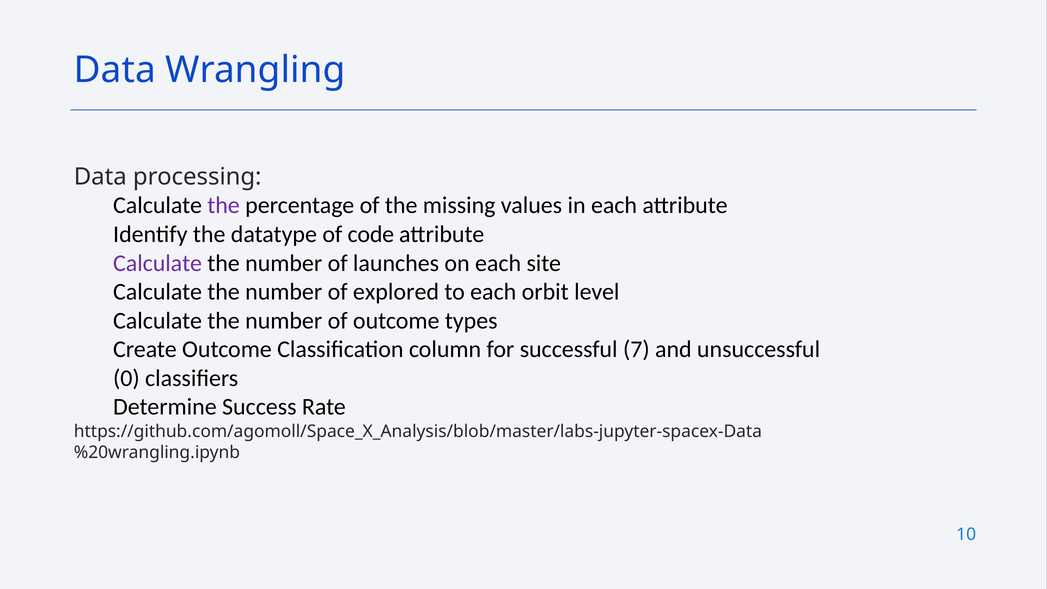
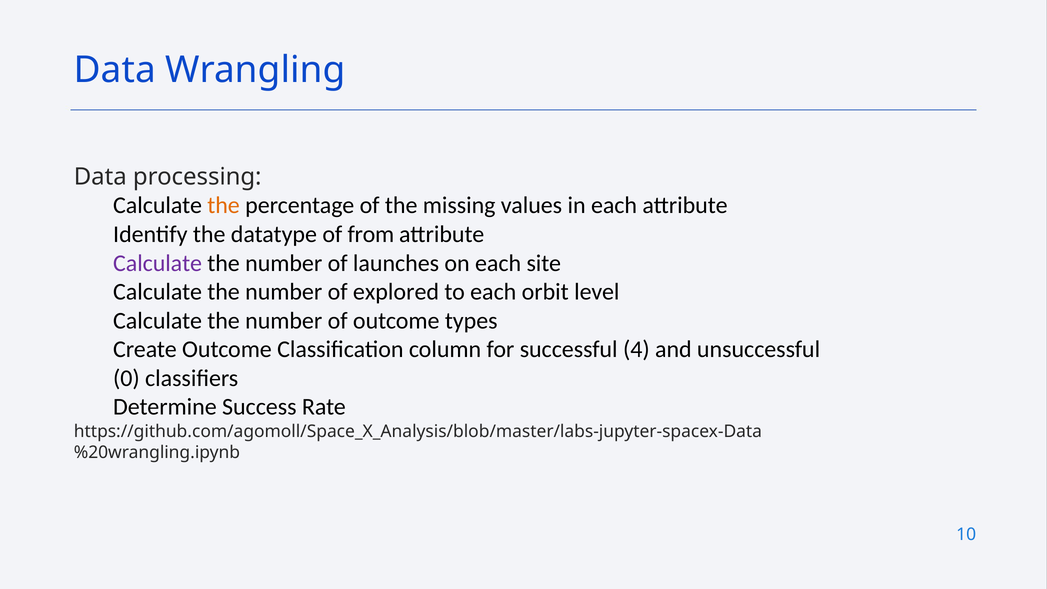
the at (224, 205) colour: purple -> orange
code: code -> from
7: 7 -> 4
